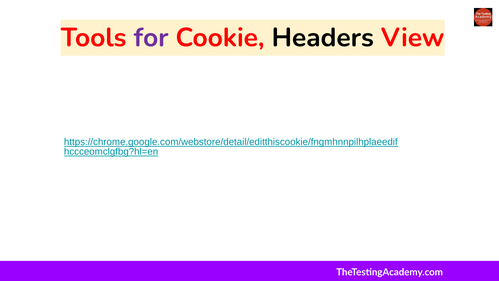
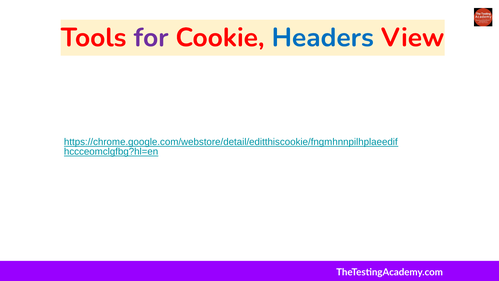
Headers colour: black -> blue
